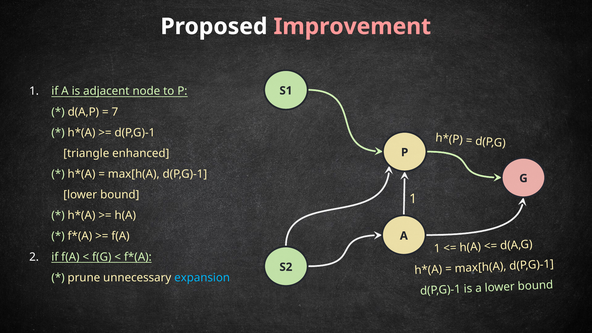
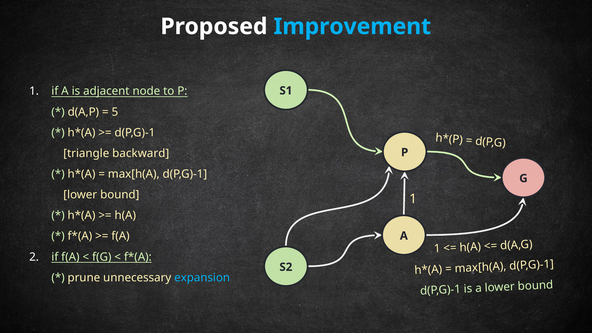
Improvement colour: pink -> light blue
7: 7 -> 5
enhanced: enhanced -> backward
